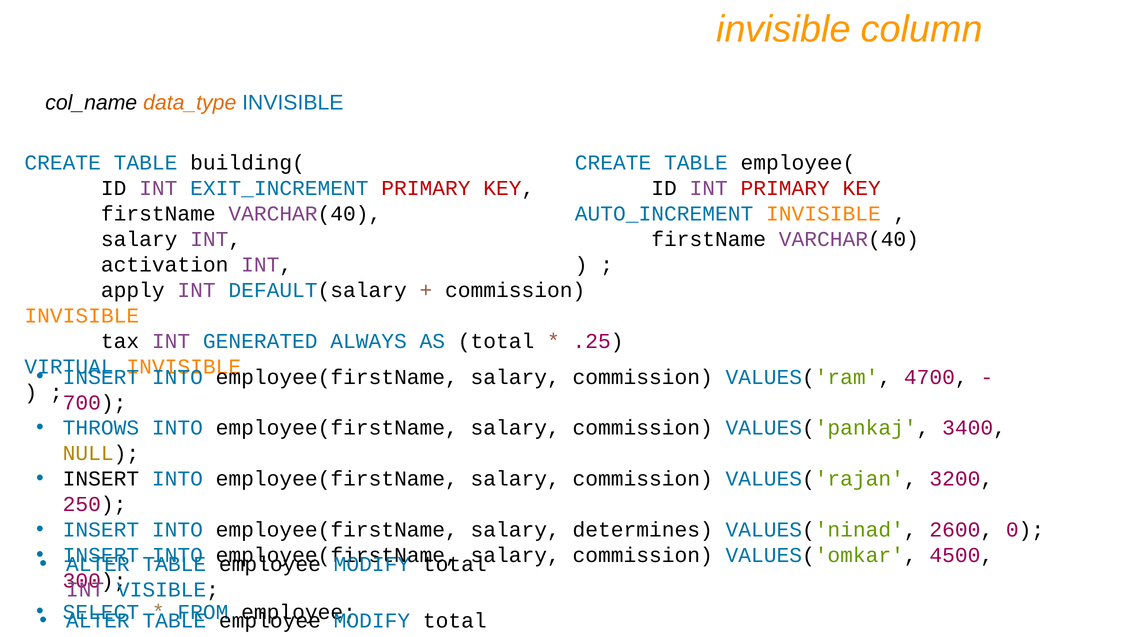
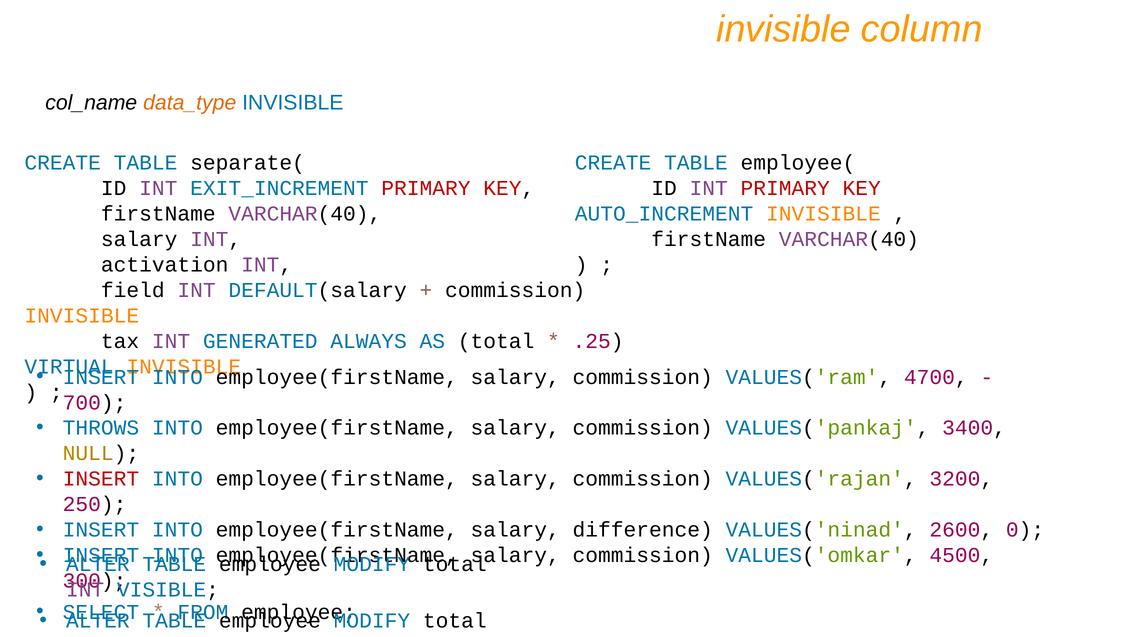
building(: building( -> separate(
apply: apply -> field
INSERT at (101, 479) colour: black -> red
determines: determines -> difference
